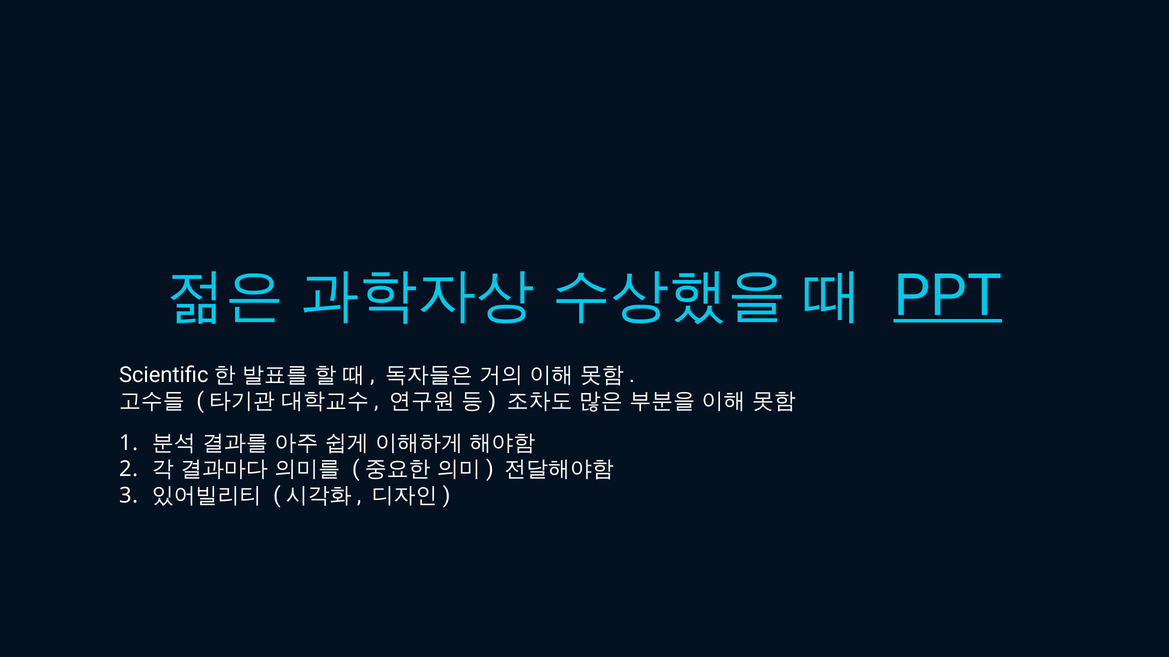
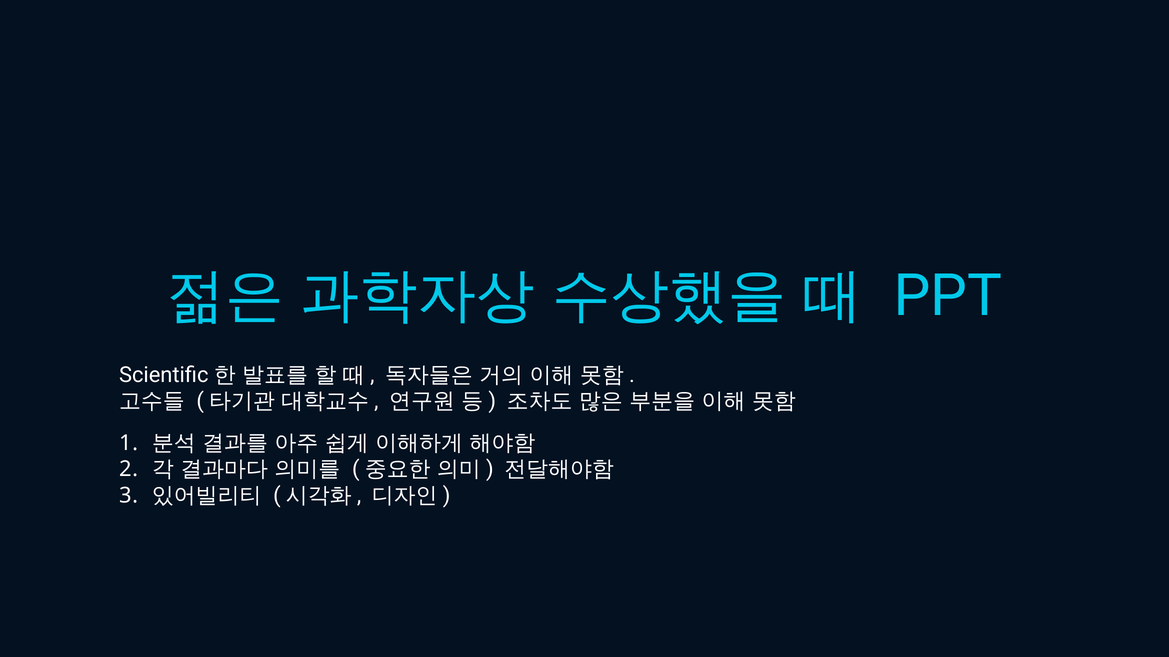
PPT underline: present -> none
